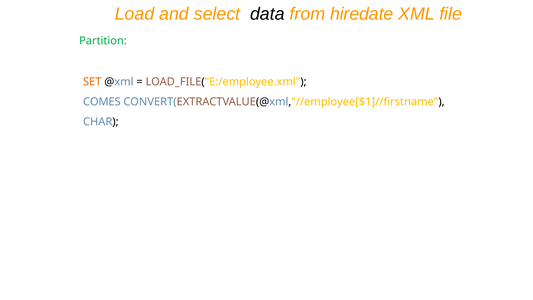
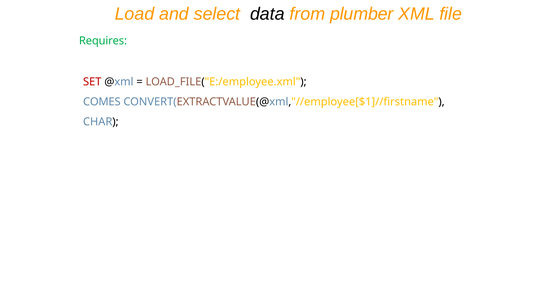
hiredate: hiredate -> plumber
Partition: Partition -> Requires
SET colour: orange -> red
